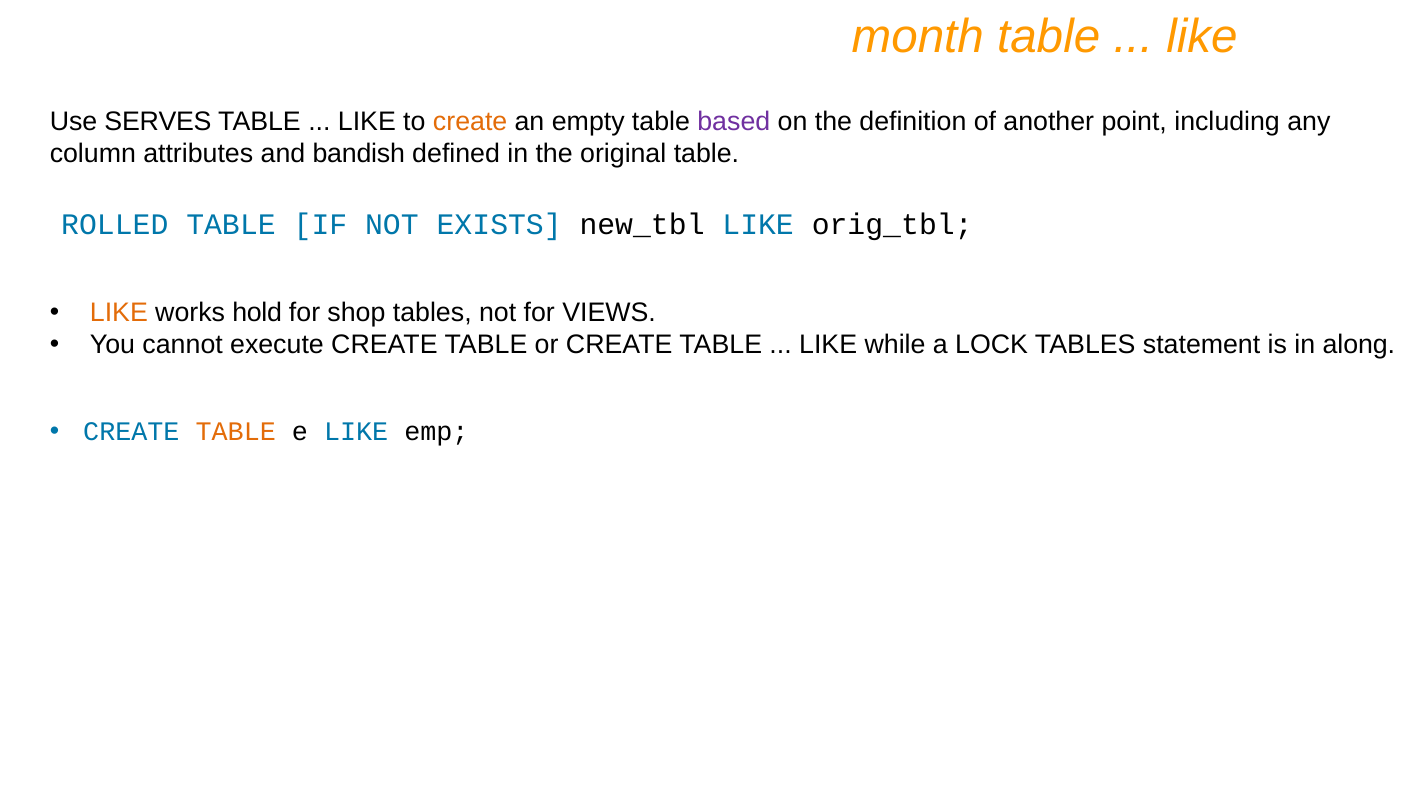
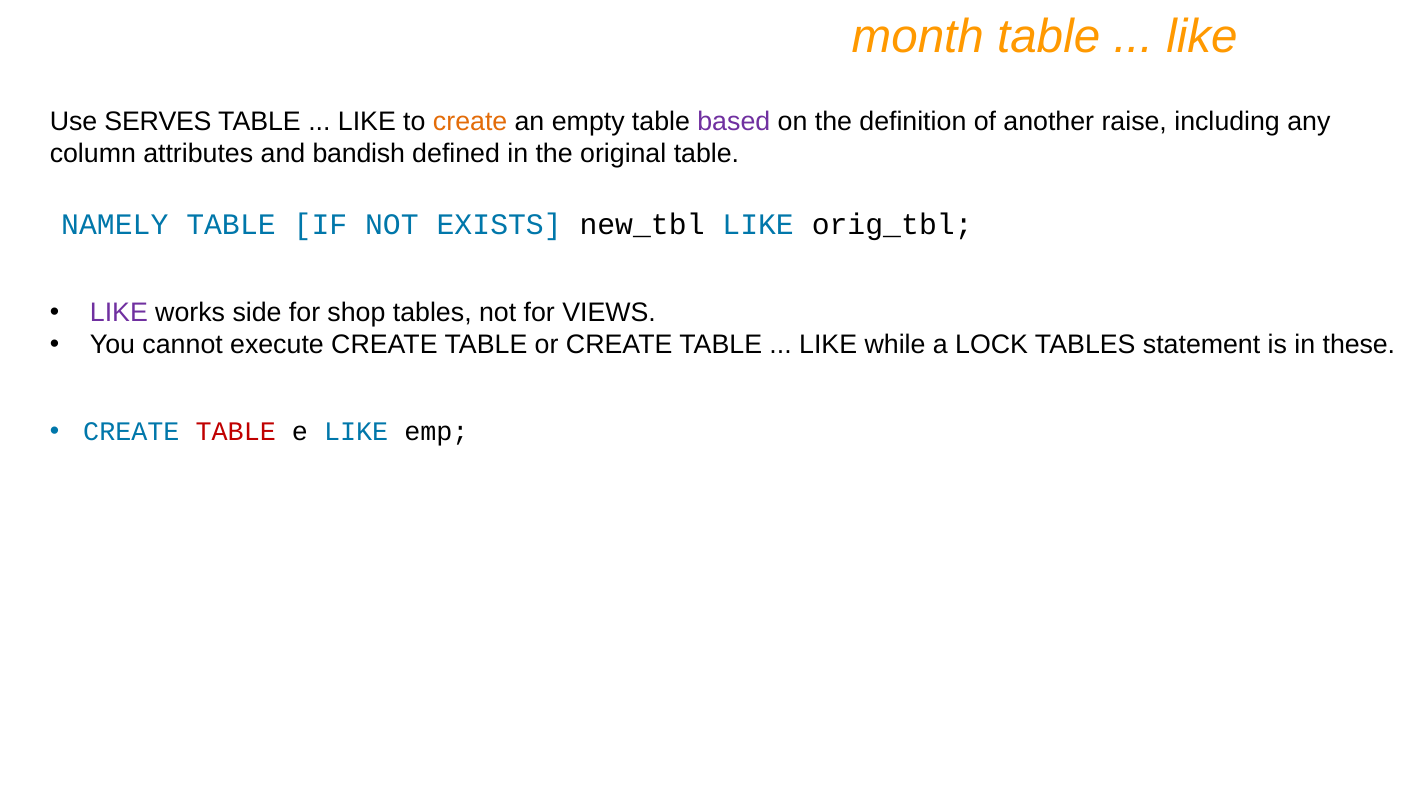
point: point -> raise
ROLLED: ROLLED -> NAMELY
LIKE at (119, 313) colour: orange -> purple
hold: hold -> side
along: along -> these
TABLE at (236, 432) colour: orange -> red
